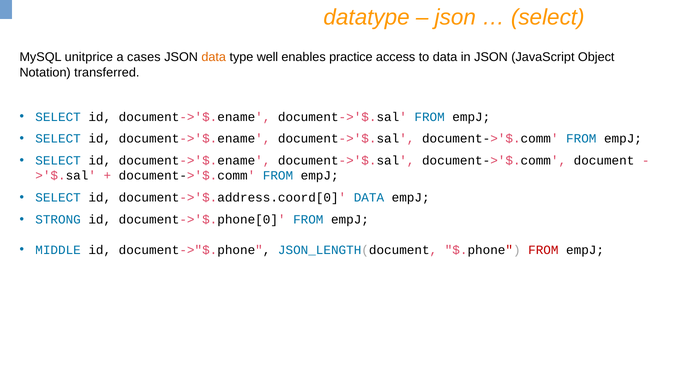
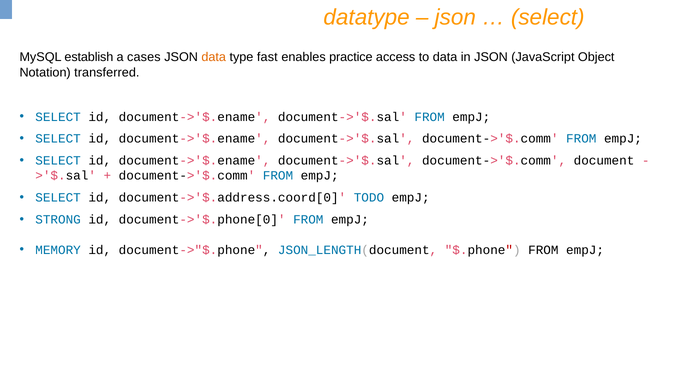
unitprice: unitprice -> establish
well: well -> fast
document->'$.address.coord[0 DATA: DATA -> TODO
MIDDLE: MIDDLE -> MEMORY
FROM at (543, 250) colour: red -> black
